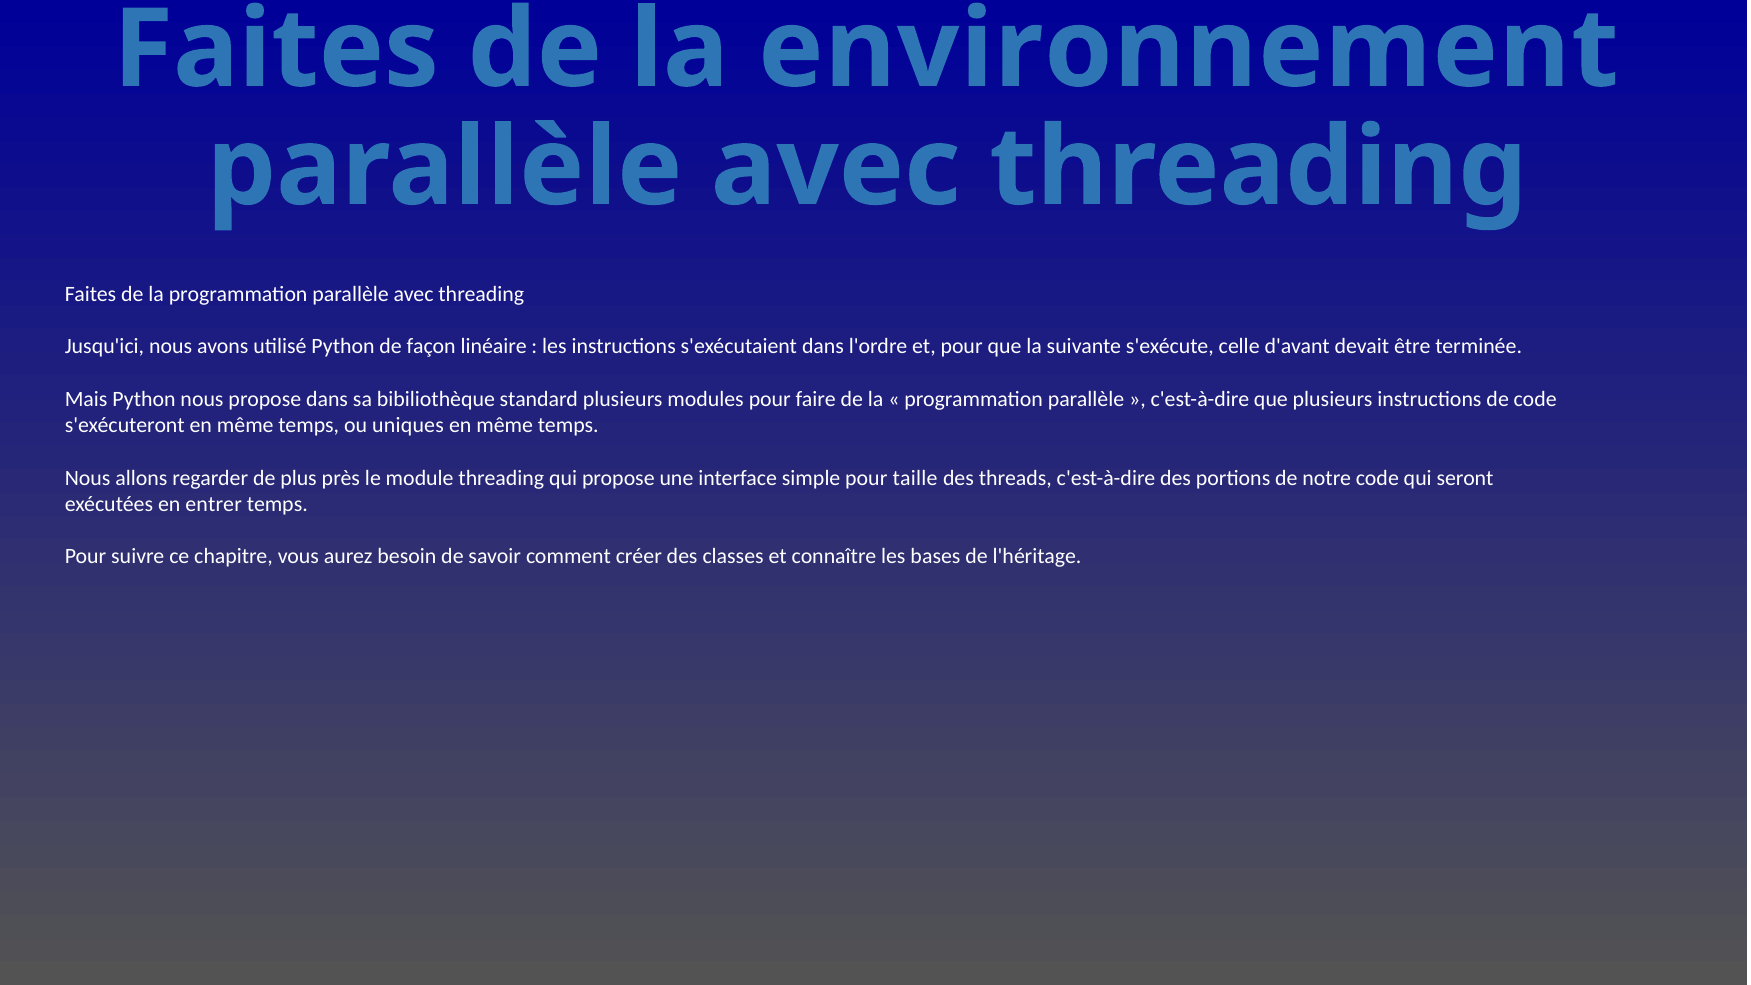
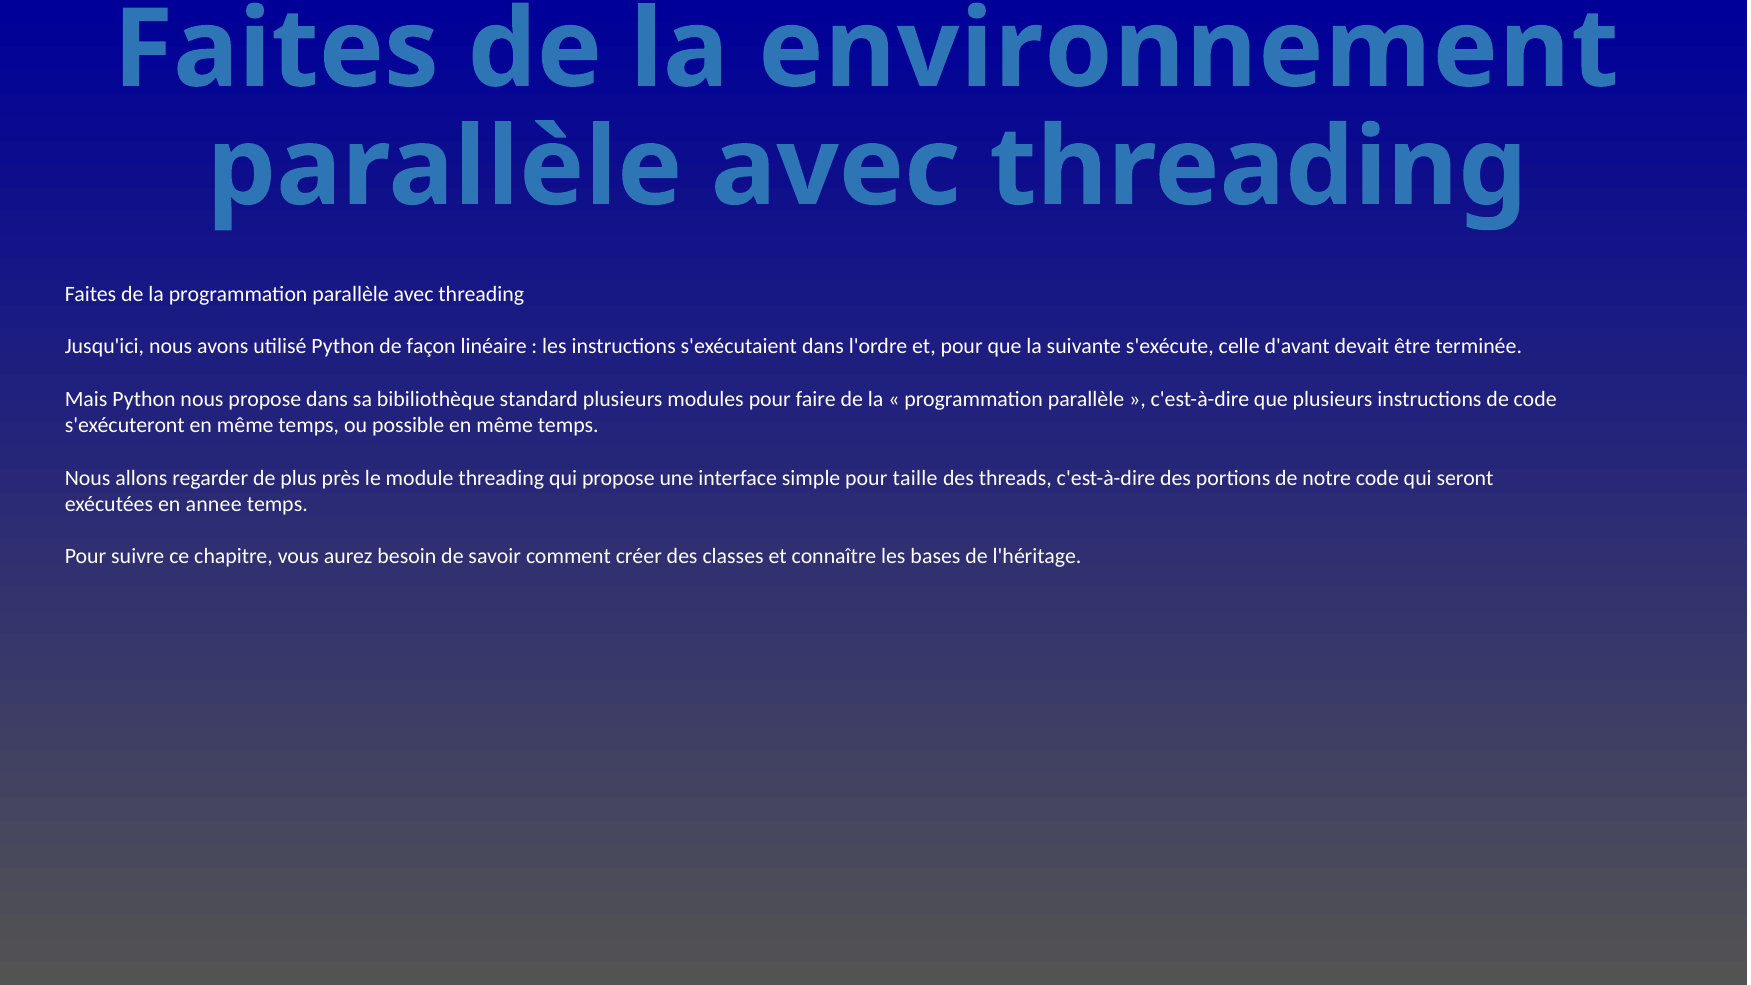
uniques: uniques -> possible
entrer: entrer -> annee
